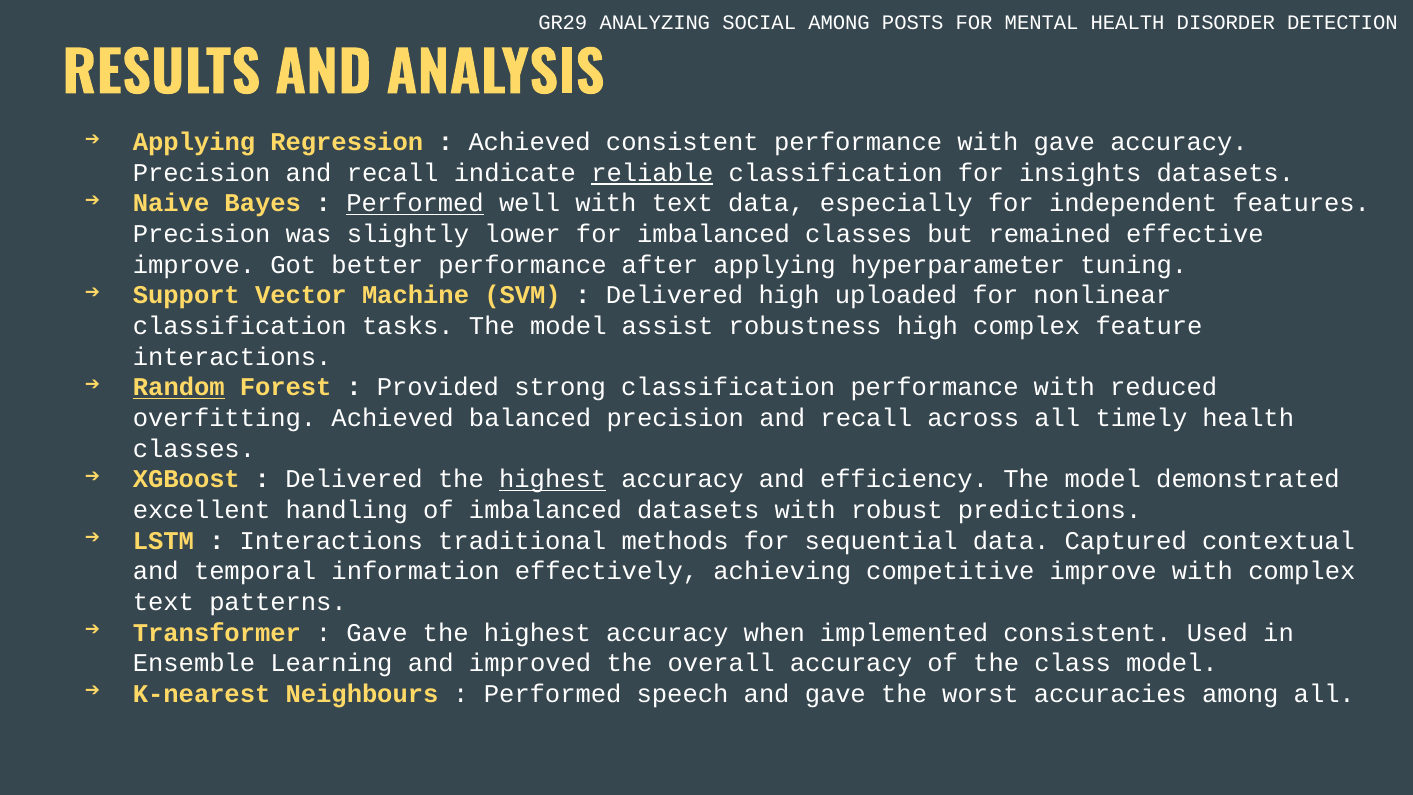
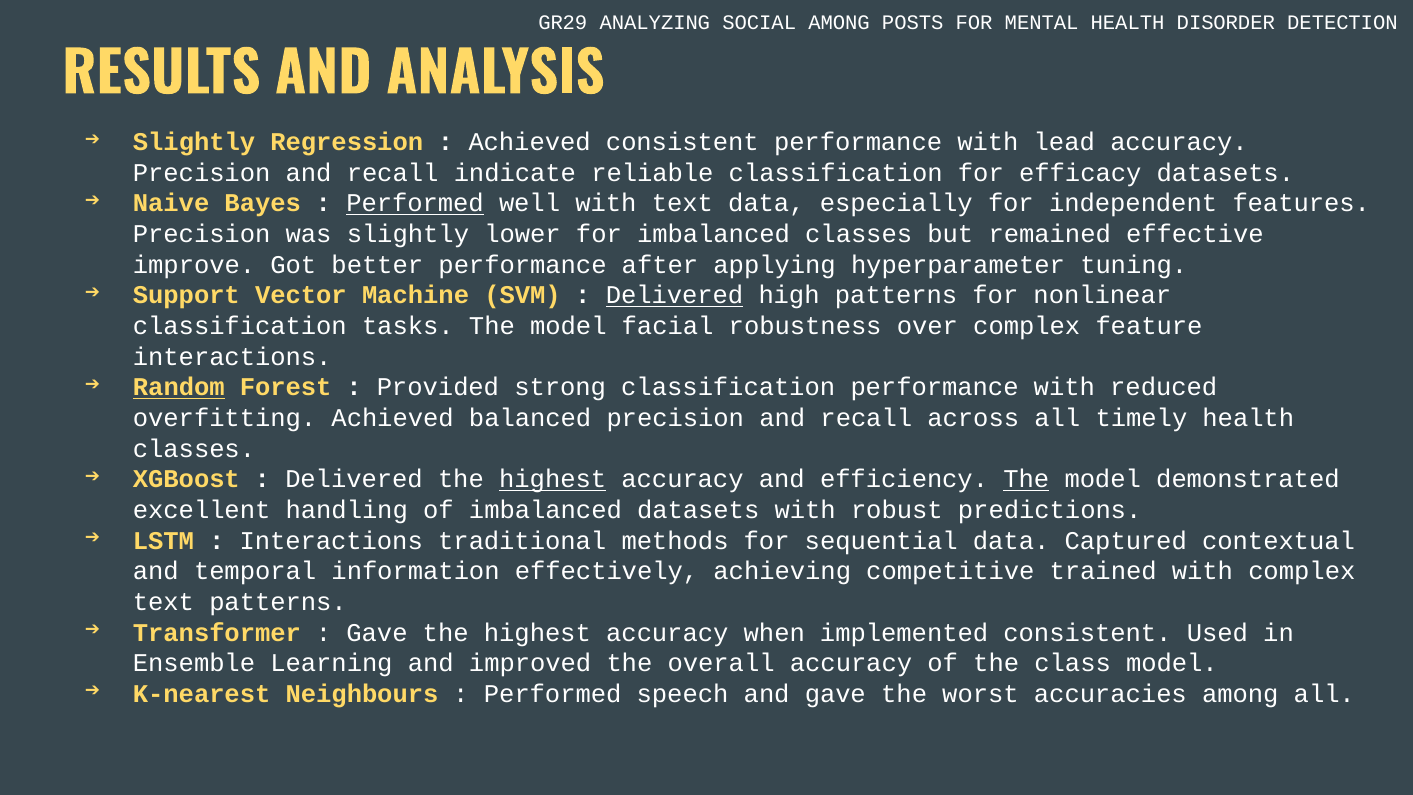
Applying at (194, 142): Applying -> Slightly
with gave: gave -> lead
reliable underline: present -> none
insights: insights -> efficacy
Delivered at (675, 295) underline: none -> present
high uploaded: uploaded -> patterns
assist: assist -> facial
robustness high: high -> over
The at (1026, 479) underline: none -> present
competitive improve: improve -> trained
